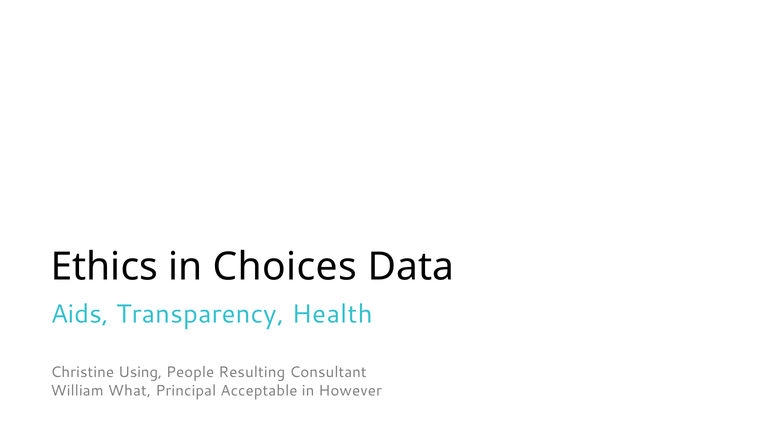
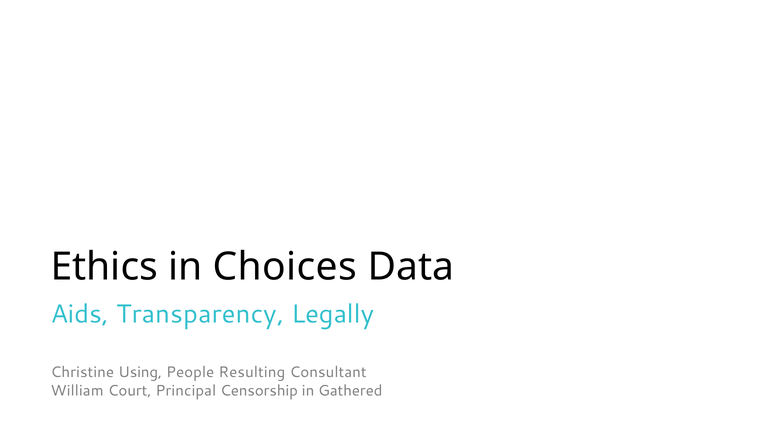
Health: Health -> Legally
What: What -> Court
Acceptable: Acceptable -> Censorship
However: However -> Gathered
